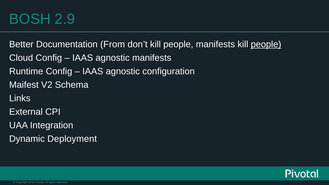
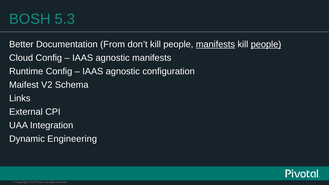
2.9: 2.9 -> 5.3
manifests at (215, 44) underline: none -> present
Deployment: Deployment -> Engineering
